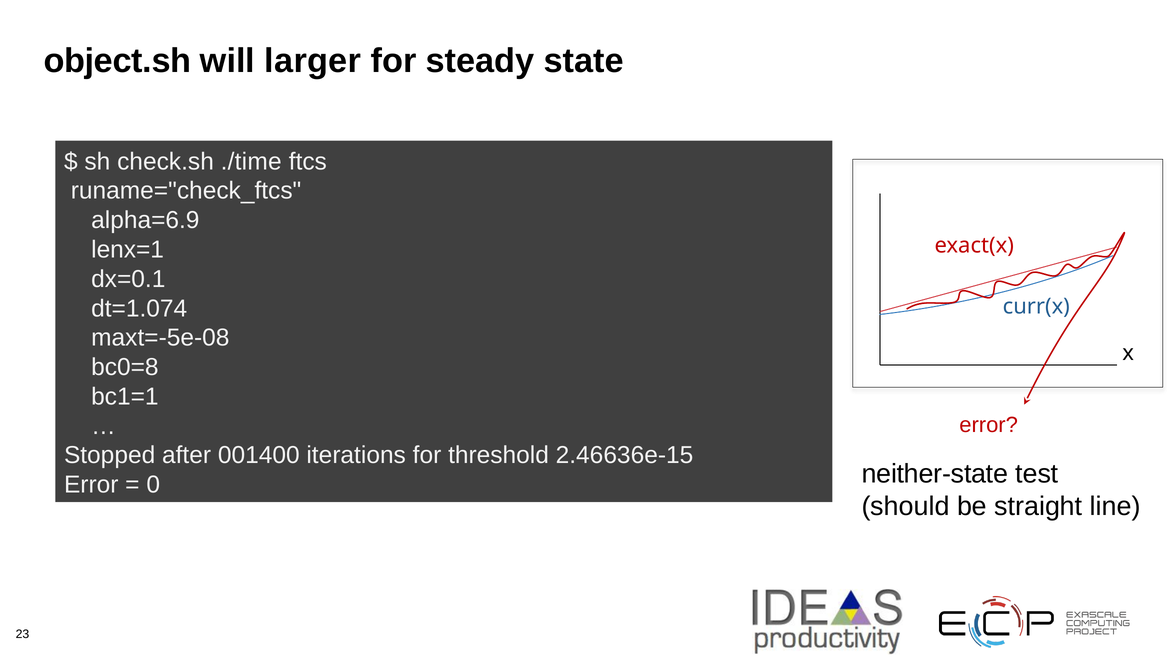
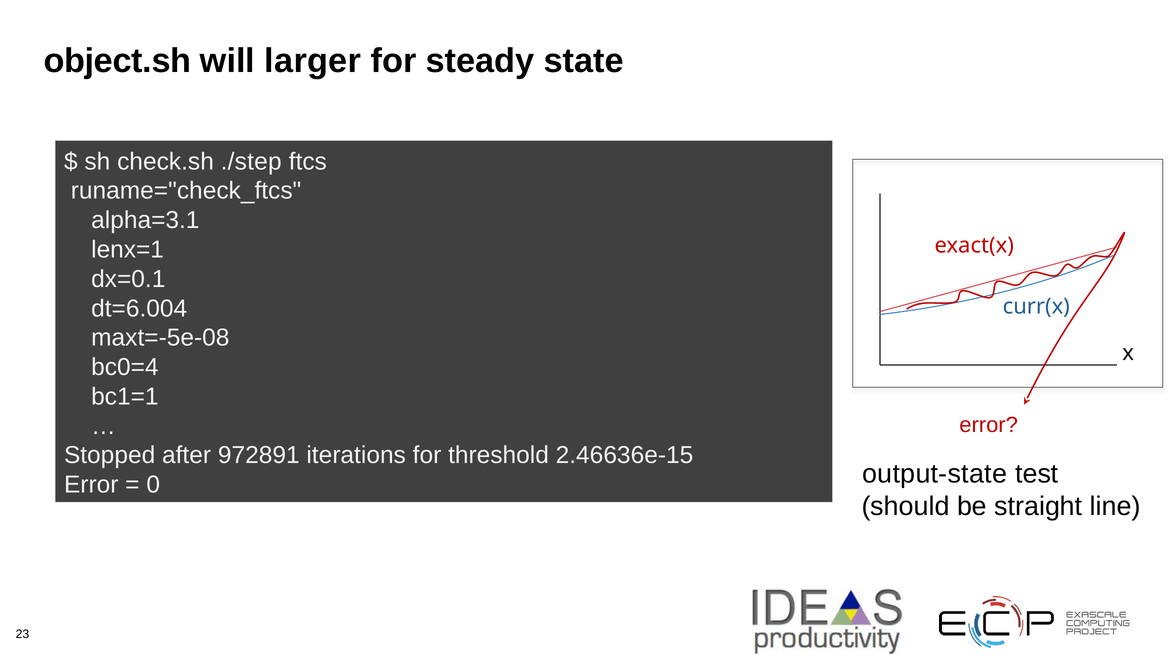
./time: ./time -> ./step
alpha=6.9: alpha=6.9 -> alpha=3.1
dt=1.074: dt=1.074 -> dt=6.004
bc0=8: bc0=8 -> bc0=4
001400: 001400 -> 972891
neither-state: neither-state -> output-state
